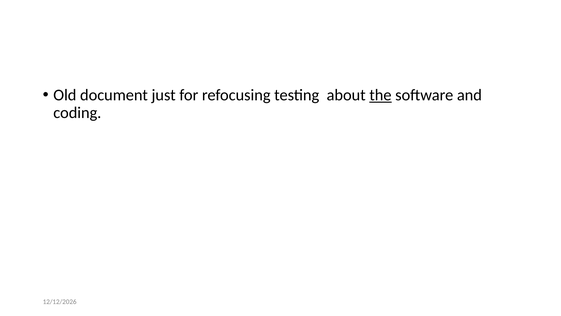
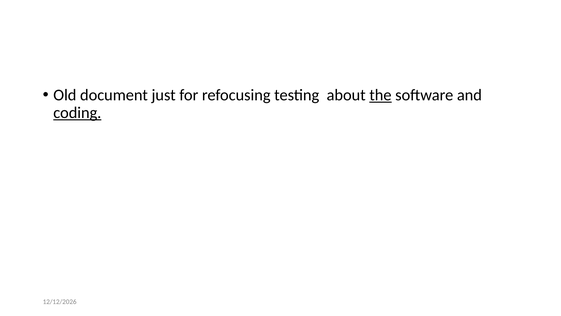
coding underline: none -> present
